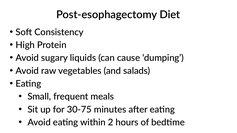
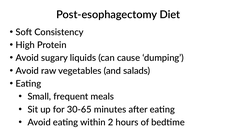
30-75: 30-75 -> 30-65
